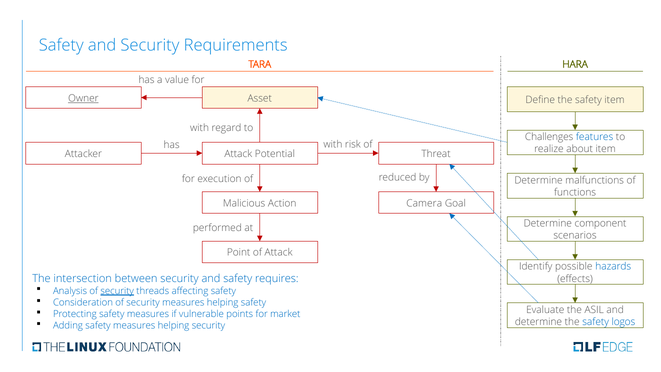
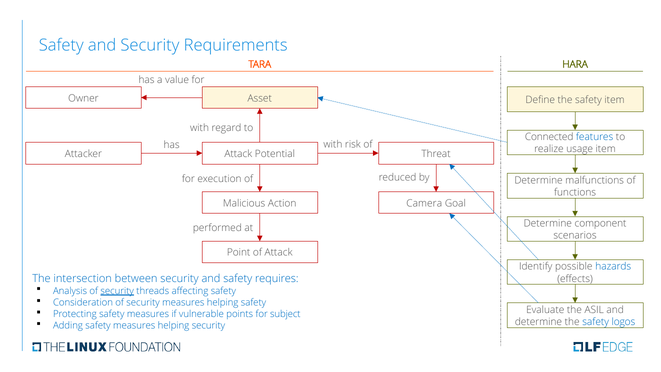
Owner underline: present -> none
Challenges: Challenges -> Connected
about: about -> usage
market: market -> subject
